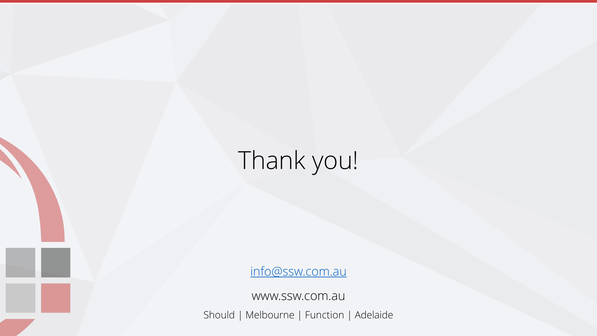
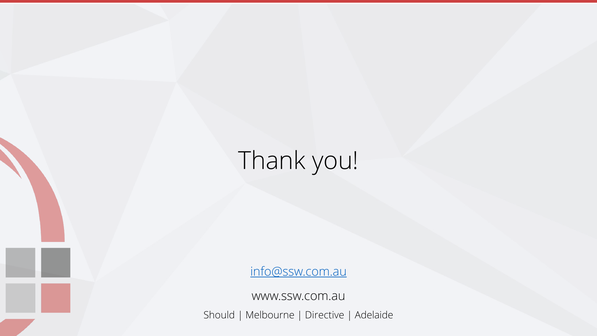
Function: Function -> Directive
